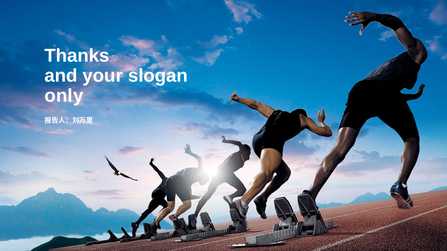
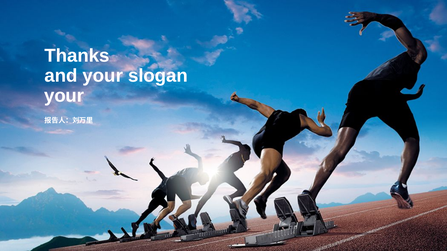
only at (64, 96): only -> your
